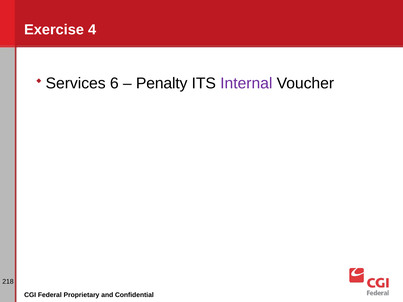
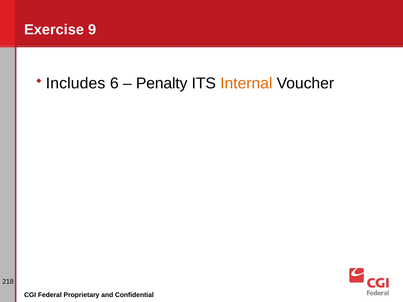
4: 4 -> 9
Services: Services -> Includes
Internal colour: purple -> orange
